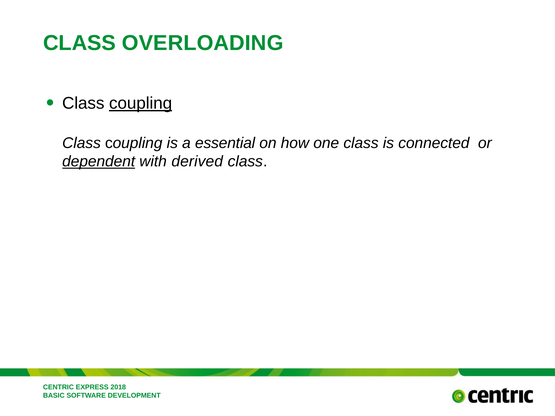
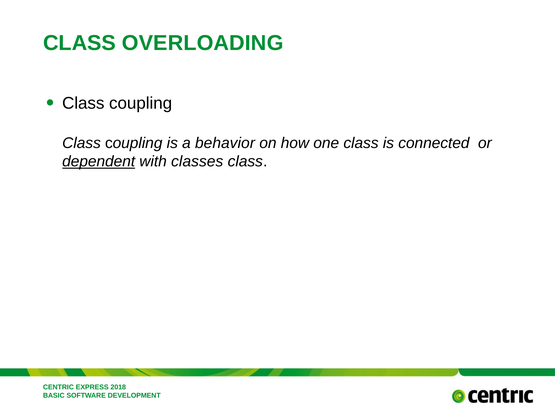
coupling at (141, 103) underline: present -> none
essential: essential -> behavior
derived: derived -> classes
